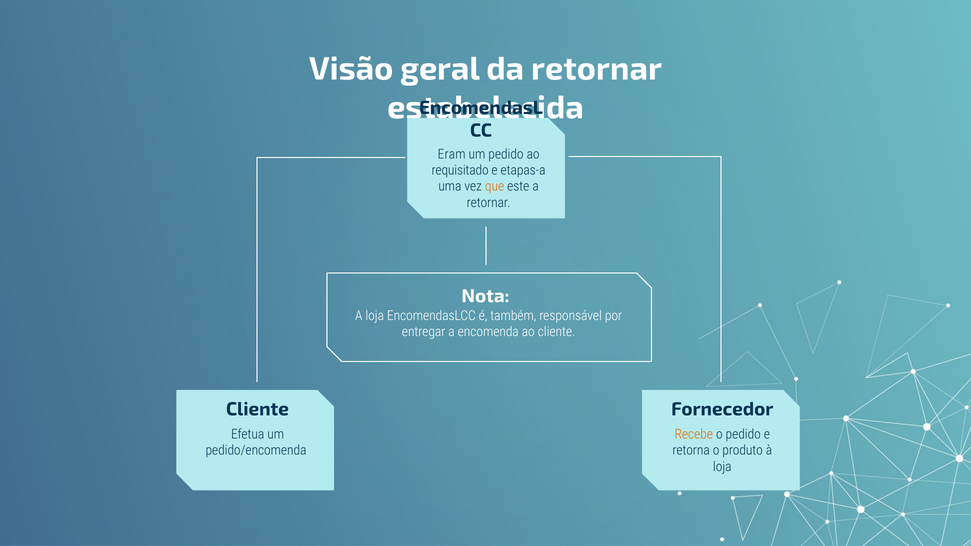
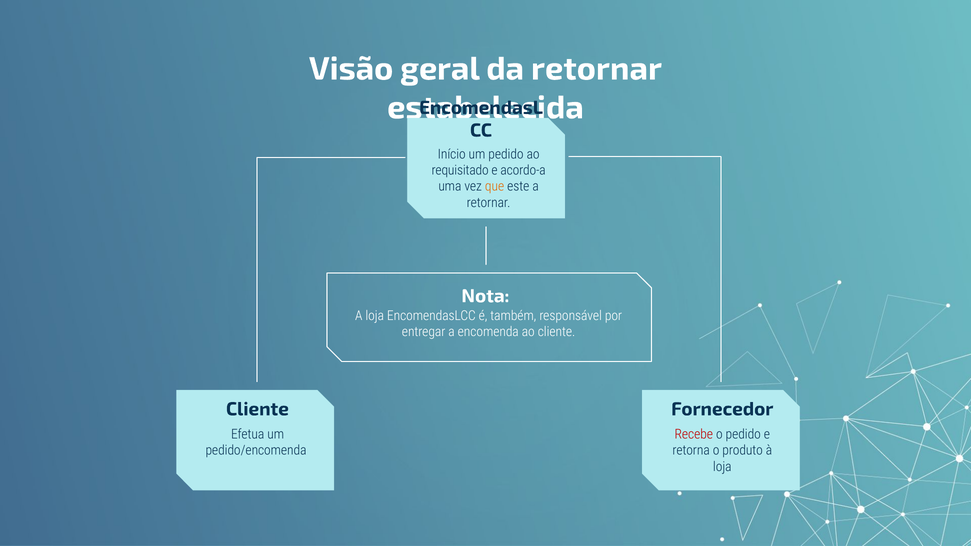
Eram: Eram -> Início
etapas-a: etapas-a -> acordo-a
Recebe colour: orange -> red
